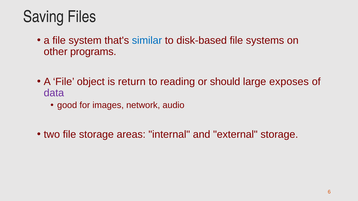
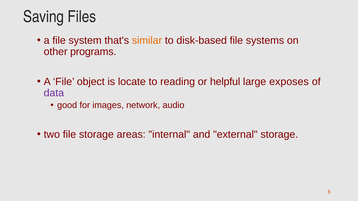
similar colour: blue -> orange
return: return -> locate
should: should -> helpful
